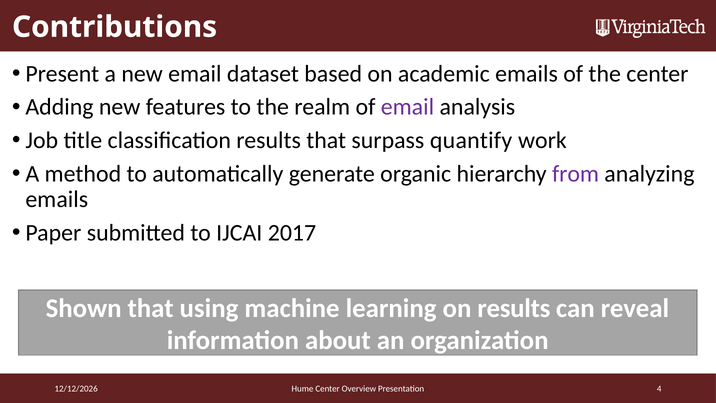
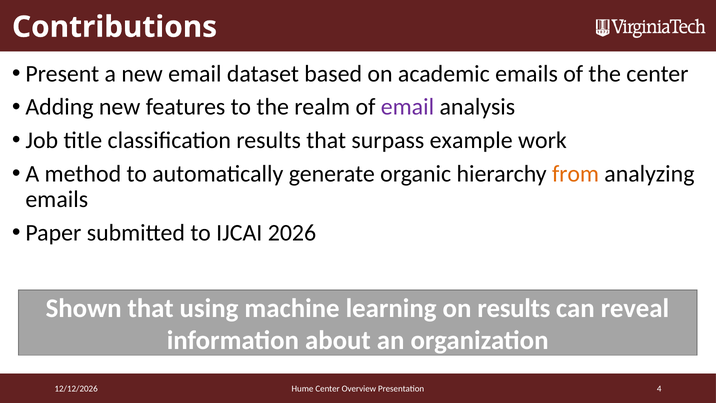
quantify: quantify -> example
from colour: purple -> orange
2017: 2017 -> 2026
